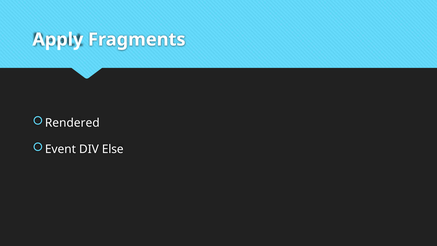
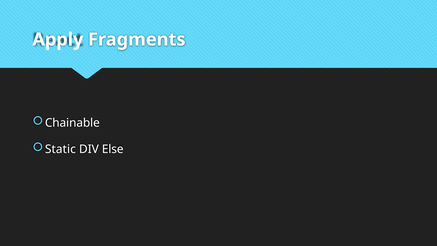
Rendered: Rendered -> Chainable
Event: Event -> Static
